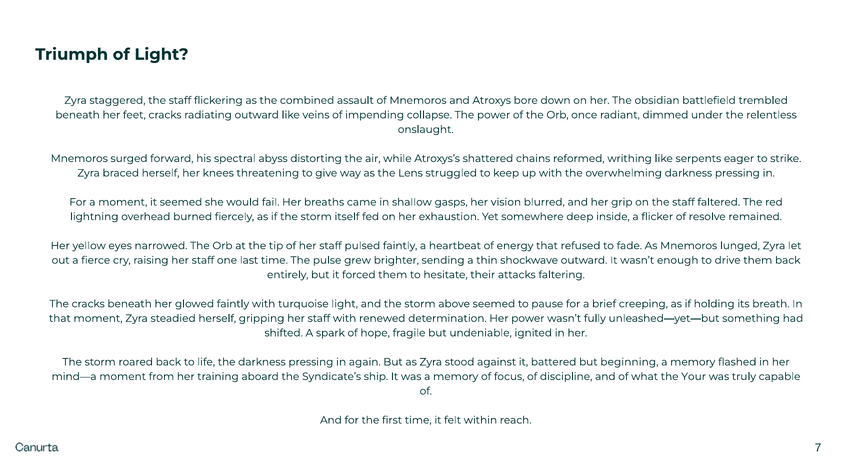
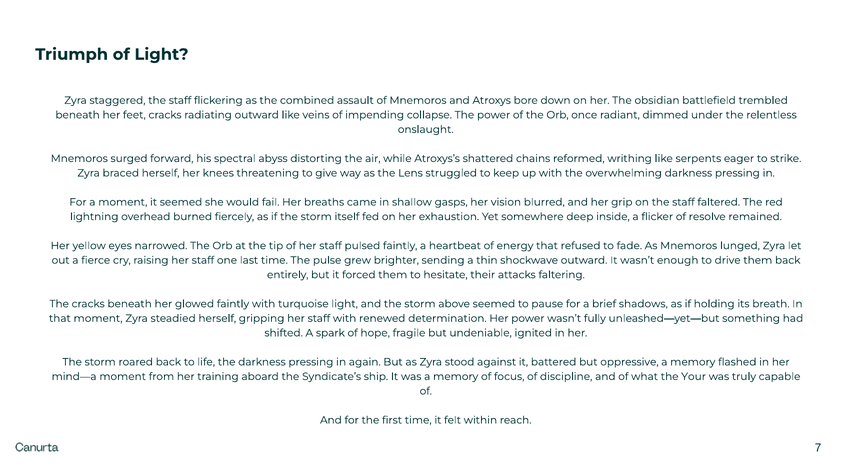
creeping: creeping -> shadows
beginning: beginning -> oppressive
